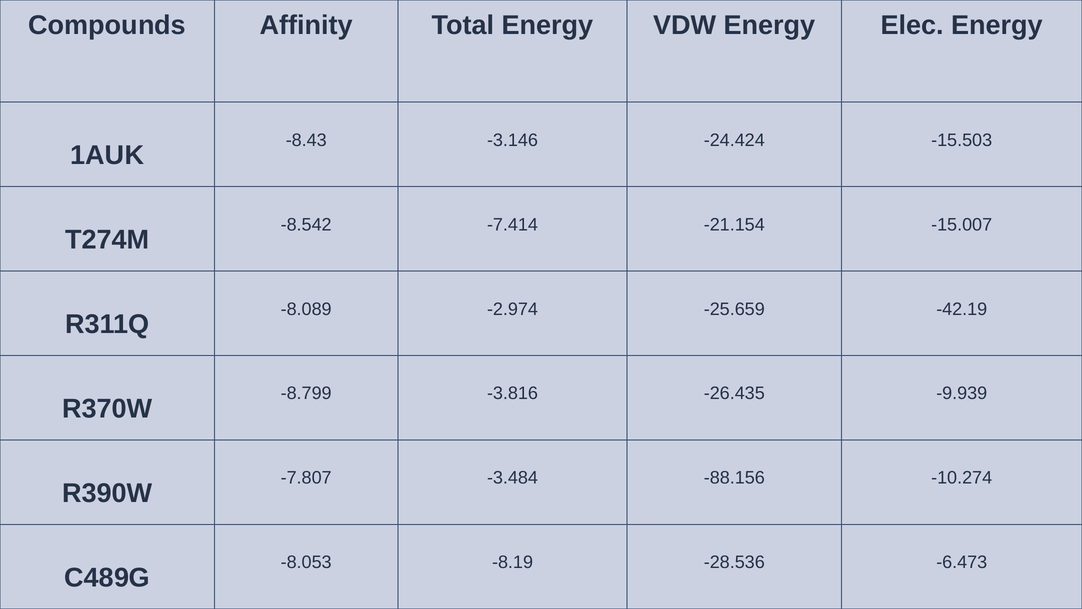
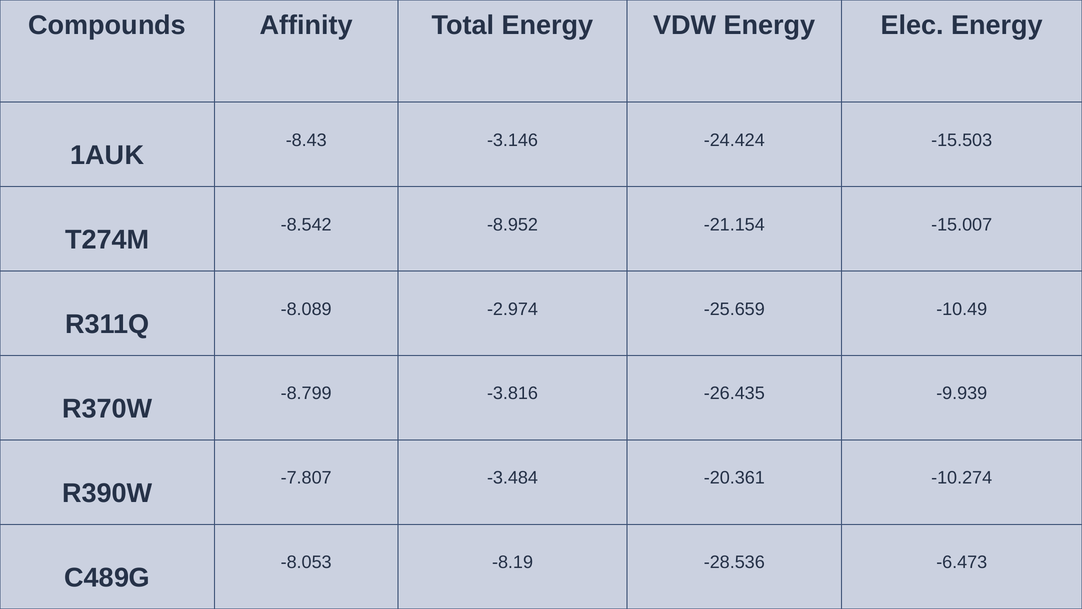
-7.414: -7.414 -> -8.952
-42.19: -42.19 -> -10.49
-88.156: -88.156 -> -20.361
